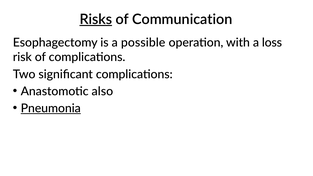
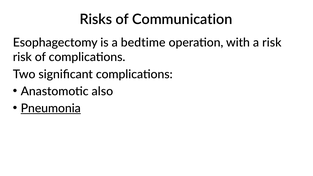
Risks underline: present -> none
possible: possible -> bedtime
a loss: loss -> risk
